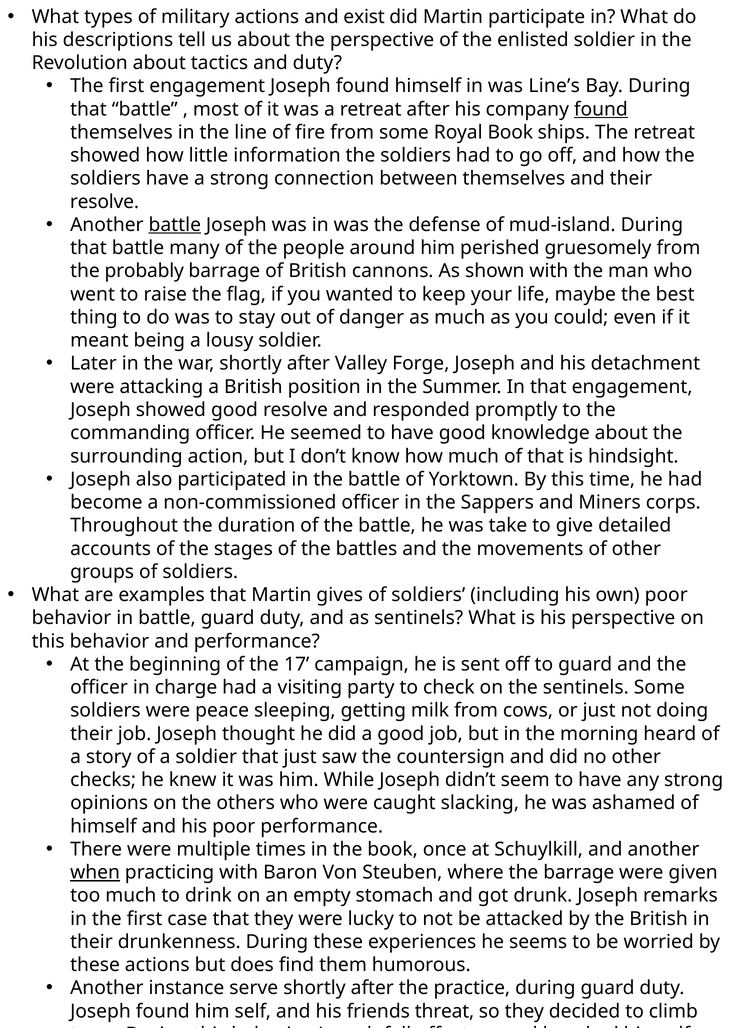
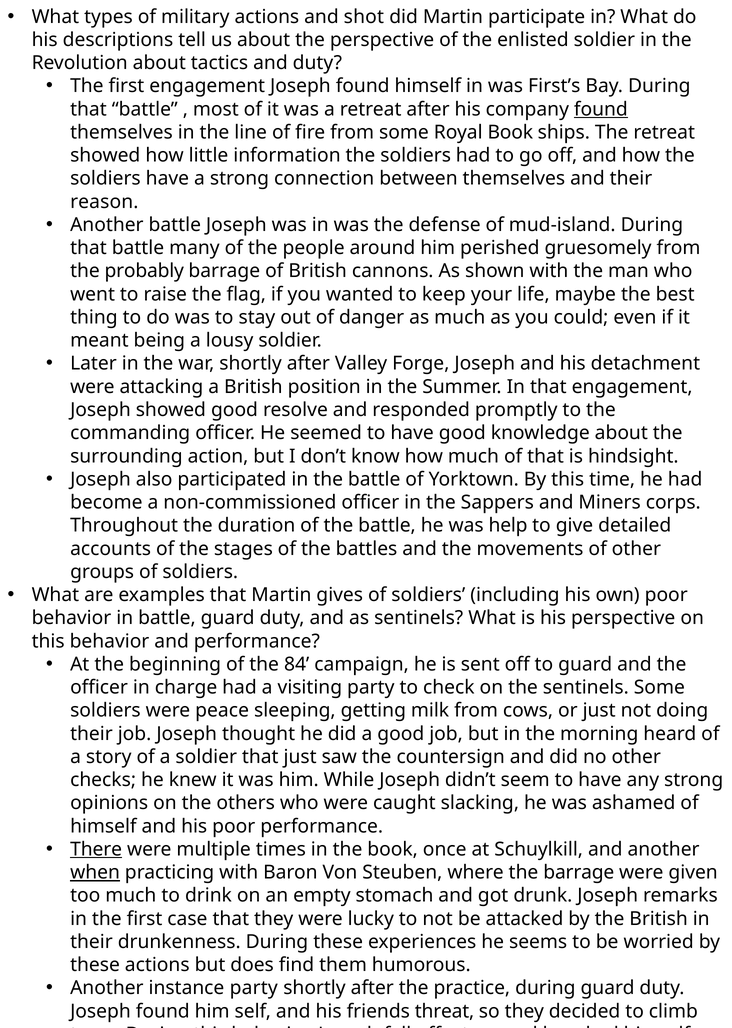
exist: exist -> shot
Line’s: Line’s -> First’s
resolve at (104, 202): resolve -> reason
battle at (175, 225) underline: present -> none
take: take -> help
17: 17 -> 84
There underline: none -> present
instance serve: serve -> party
